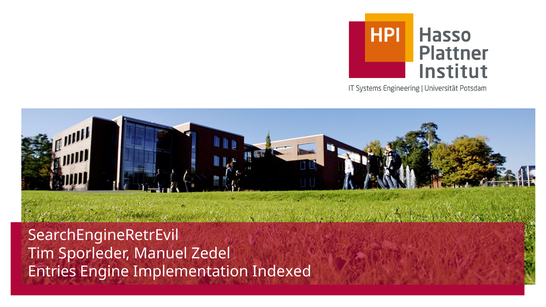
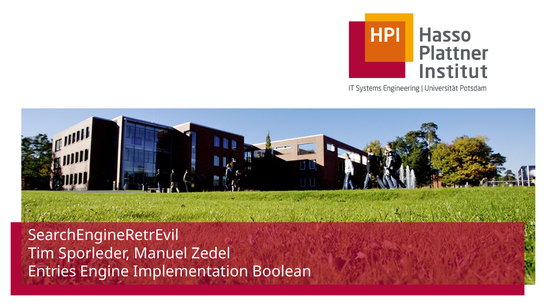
Indexed: Indexed -> Boolean
